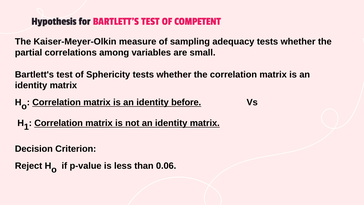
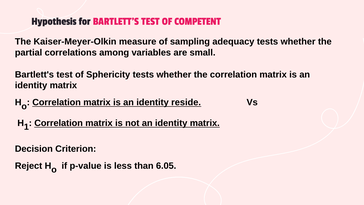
before: before -> reside
0.06: 0.06 -> 6.05
